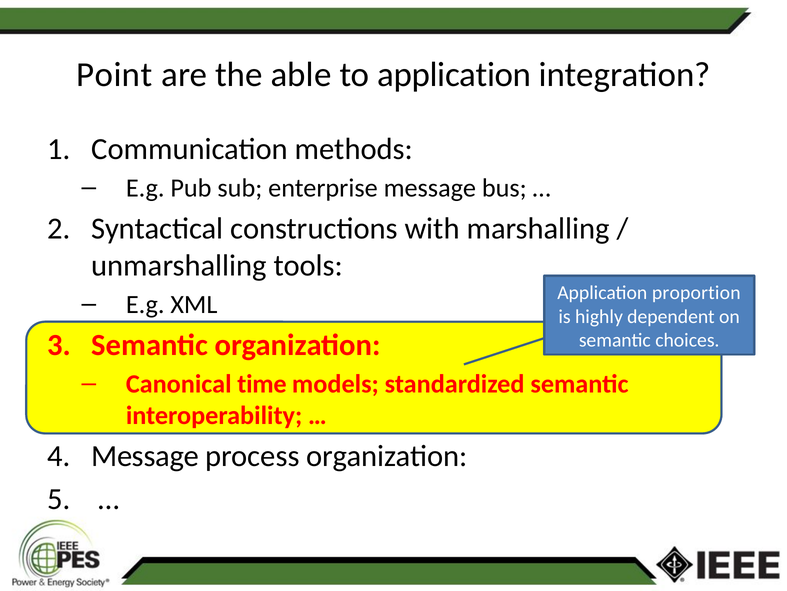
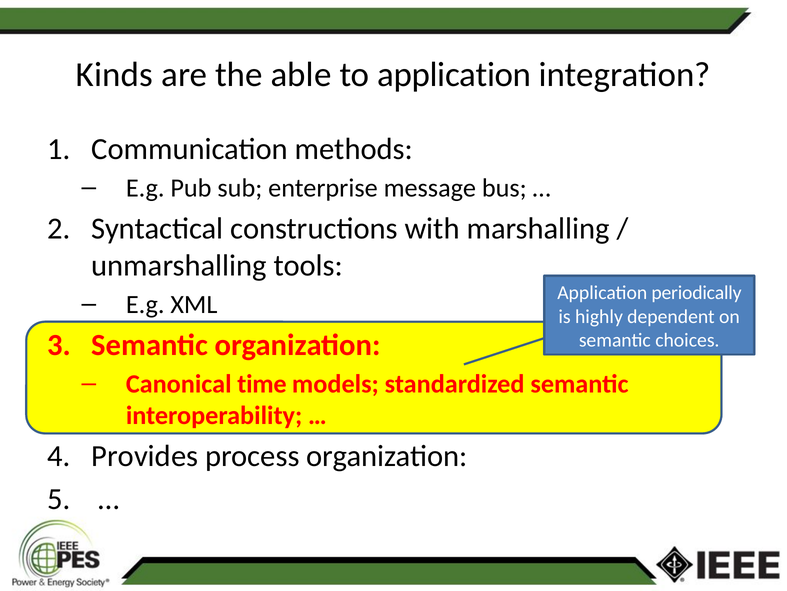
Point: Point -> Kinds
proportion: proportion -> periodically
Message at (145, 456): Message -> Provides
